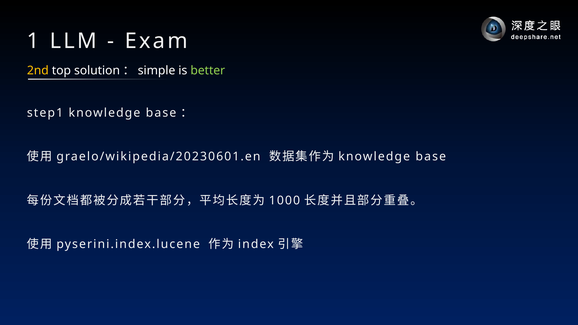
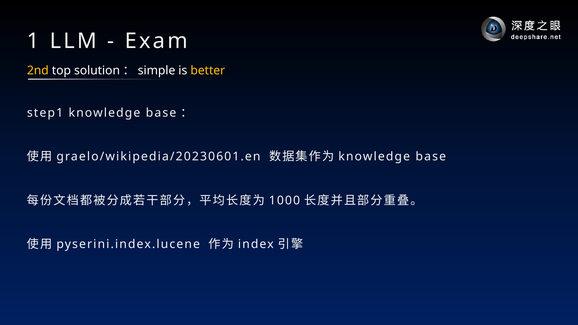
better colour: light green -> yellow
